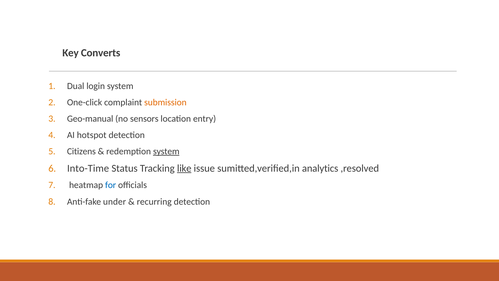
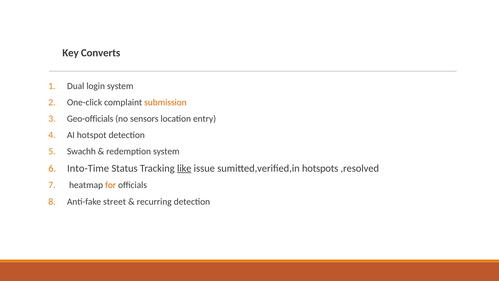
Geo-manual: Geo-manual -> Geo-officials
Citizens: Citizens -> Swachh
system at (166, 151) underline: present -> none
analytics: analytics -> hotspots
for colour: blue -> orange
under: under -> street
